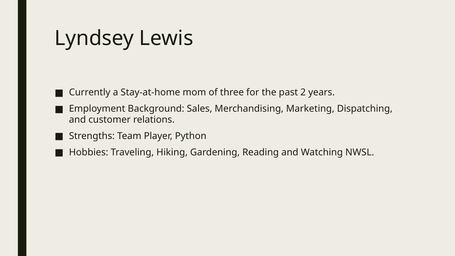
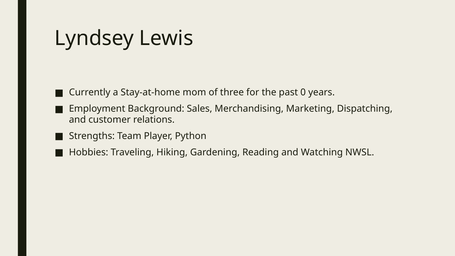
2: 2 -> 0
